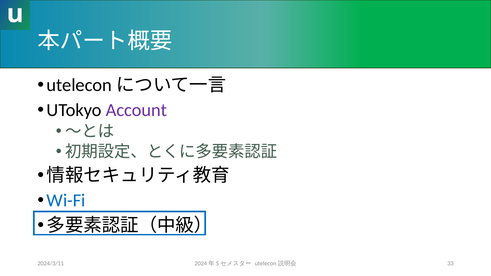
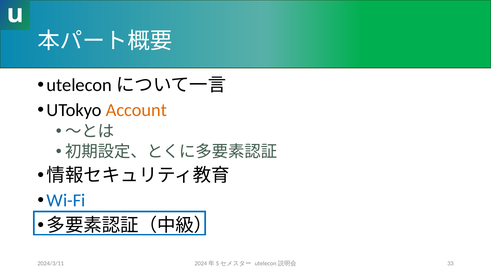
Account colour: purple -> orange
